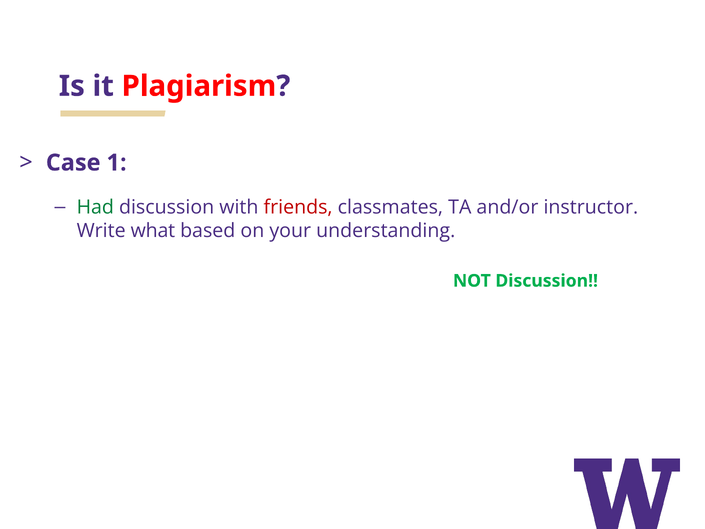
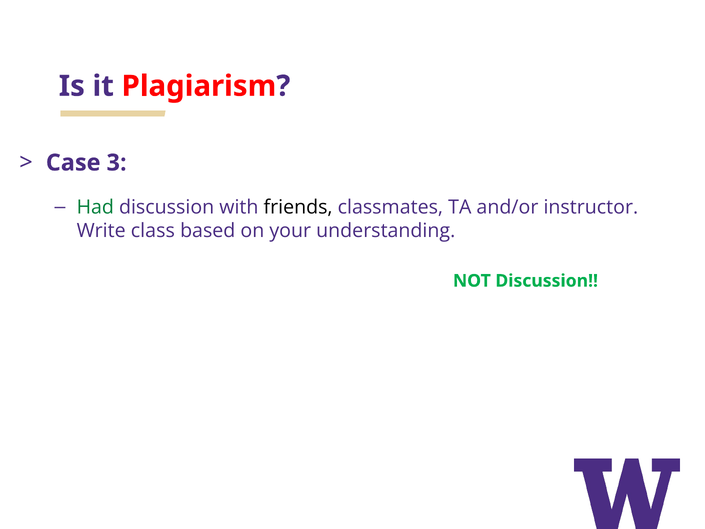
1: 1 -> 3
friends colour: red -> black
what: what -> class
